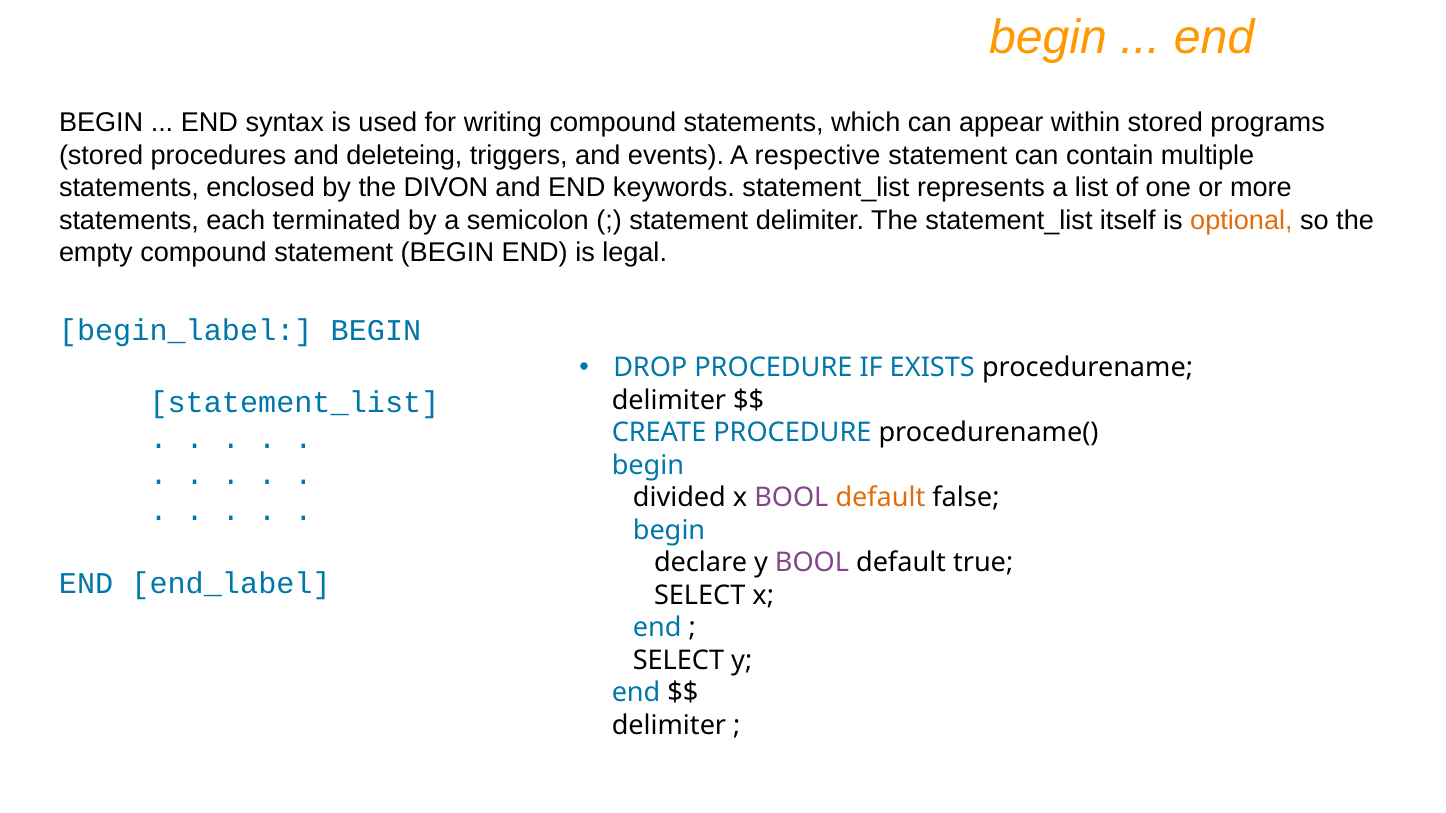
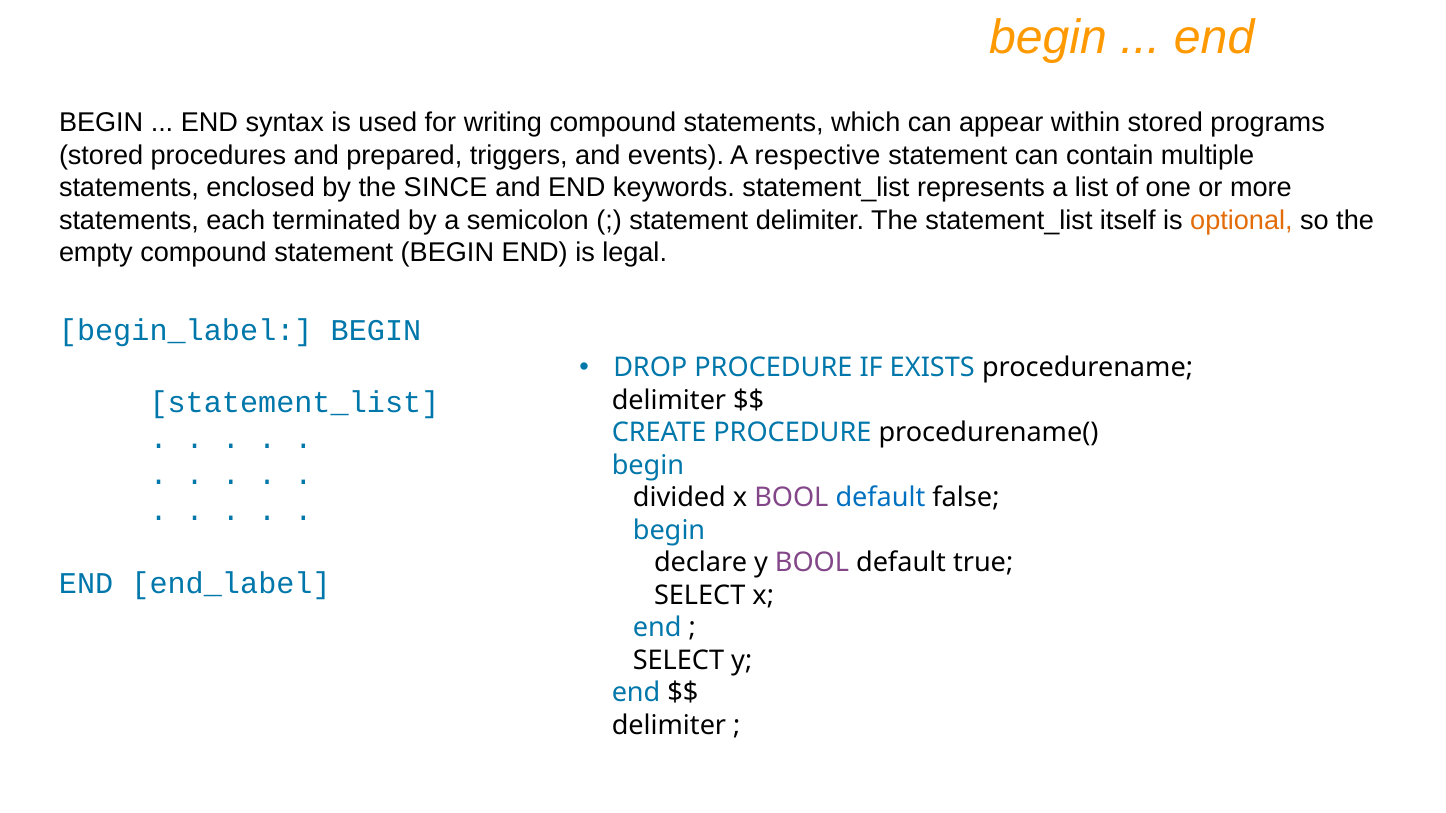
deleteing: deleteing -> prepared
DIVON: DIVON -> SINCE
default at (880, 498) colour: orange -> blue
